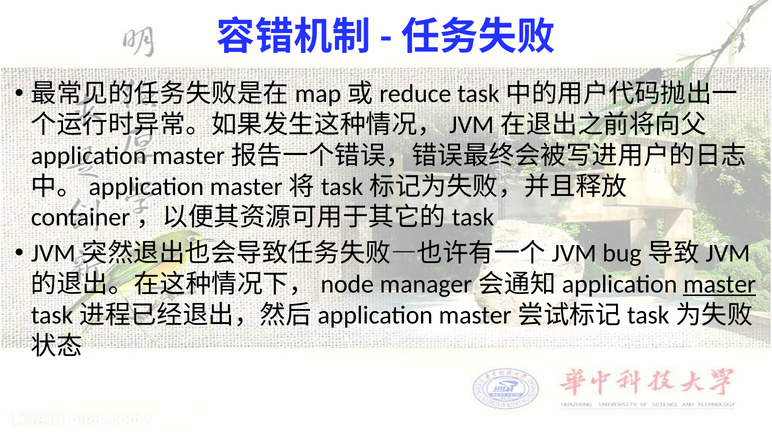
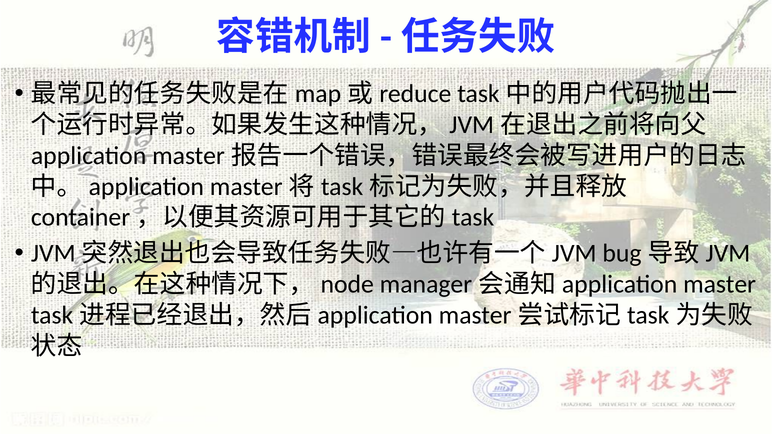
master underline: present -> none
